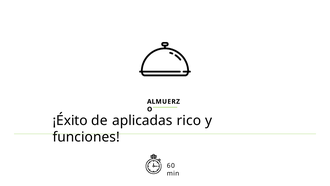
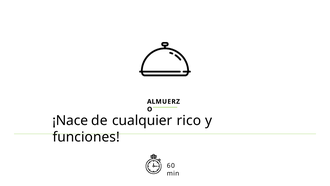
¡Éxito: ¡Éxito -> ¡Nace
aplicadas: aplicadas -> cualquier
